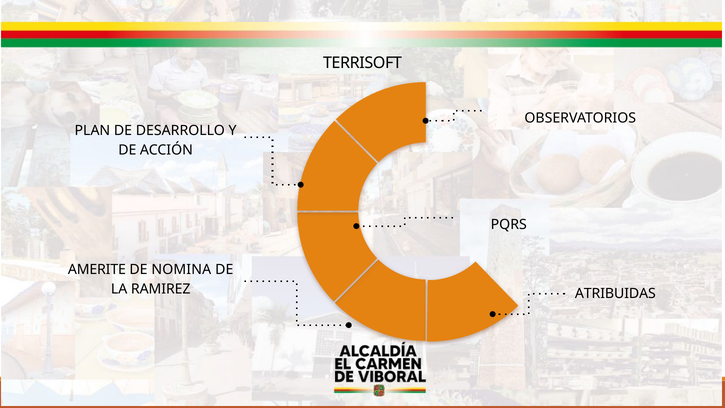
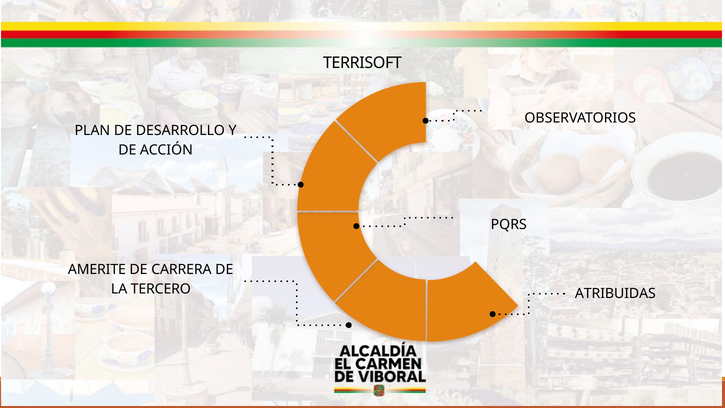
NOMINA: NOMINA -> CARRERA
RAMIREZ: RAMIREZ -> TERCERO
